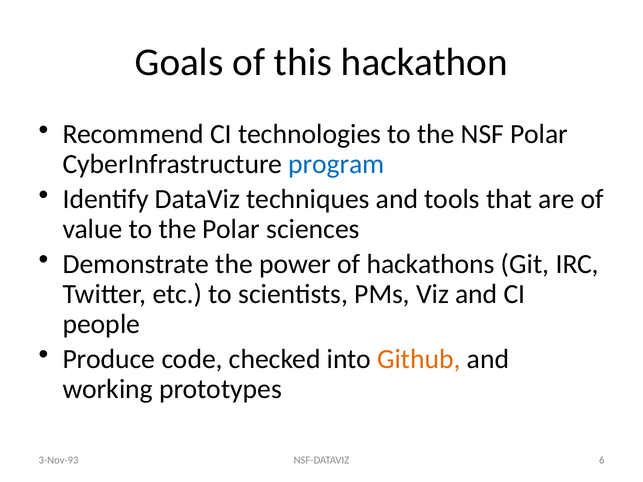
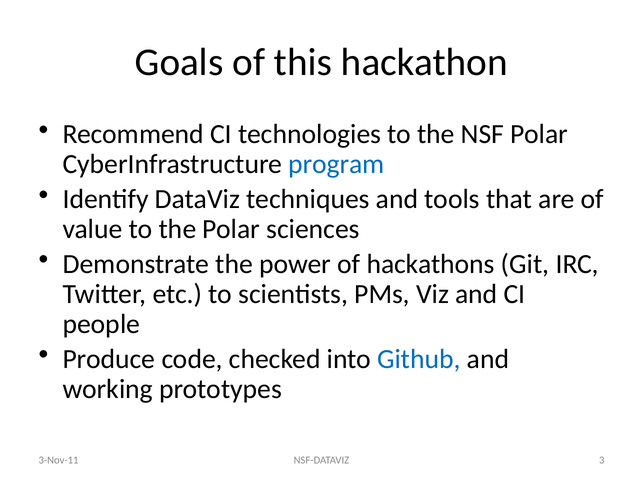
Github colour: orange -> blue
6: 6 -> 3
3-Nov-93: 3-Nov-93 -> 3-Nov-11
